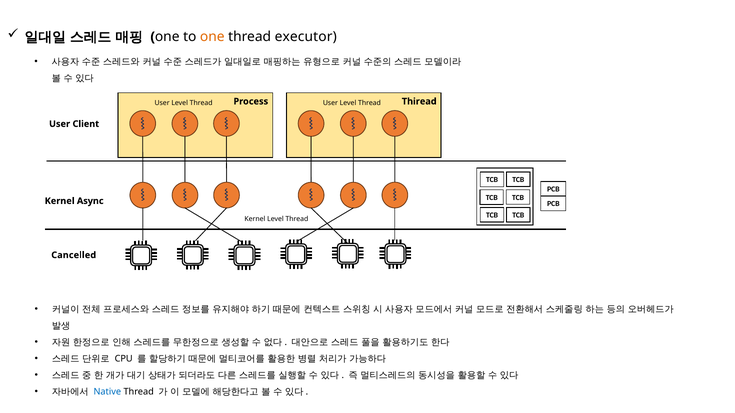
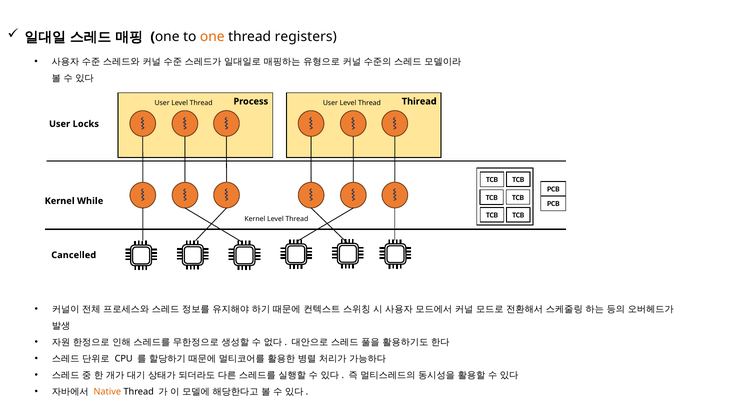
executor: executor -> registers
Client: Client -> Locks
Async: Async -> While
Native colour: blue -> orange
